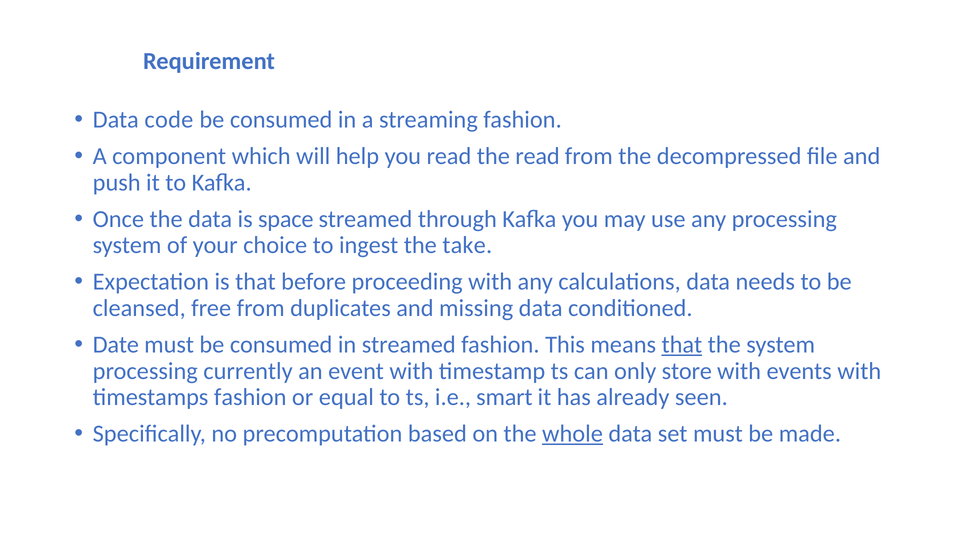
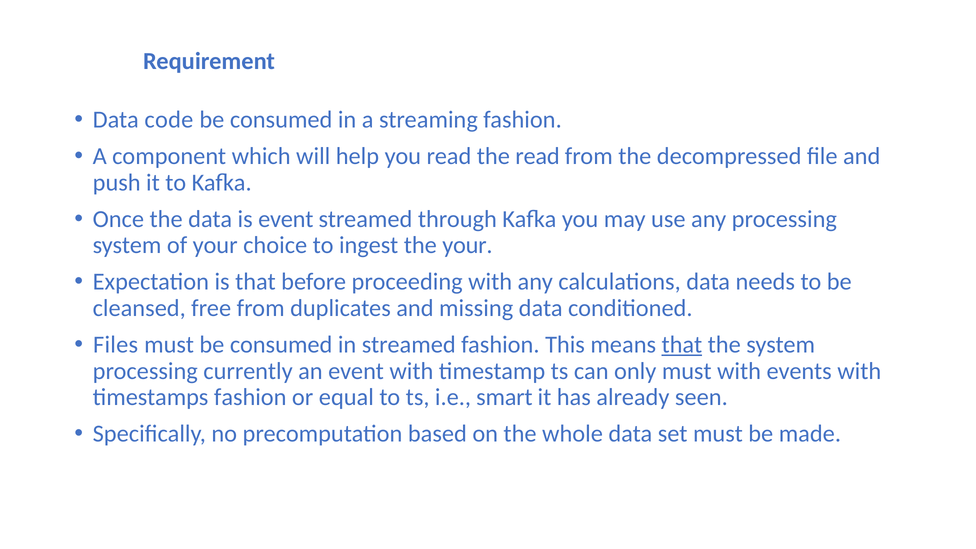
is space: space -> event
the take: take -> your
Date: Date -> Files
only store: store -> must
whole underline: present -> none
